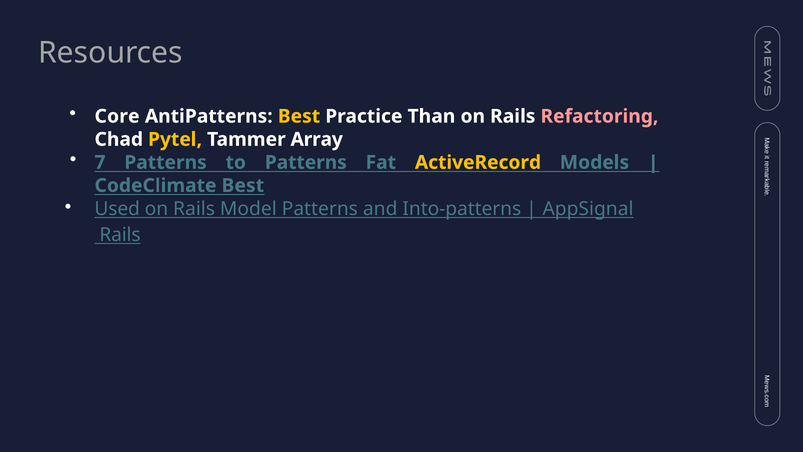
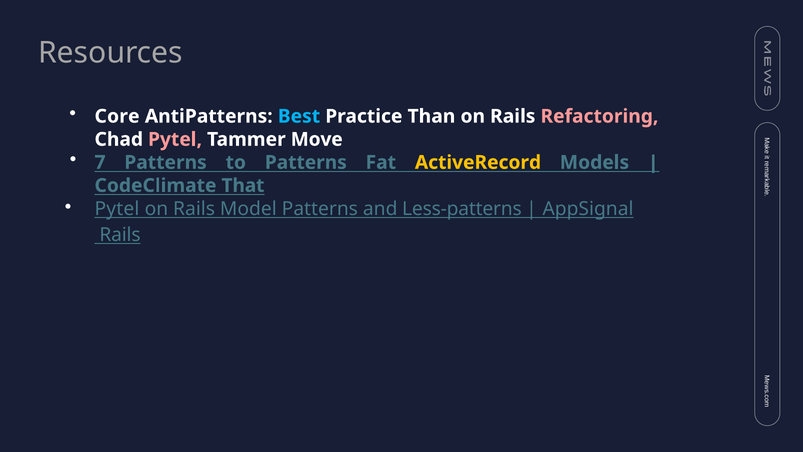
Best at (299, 116) colour: yellow -> light blue
Pytel at (175, 139) colour: yellow -> pink
Array: Array -> Move
CodeClimate Best: Best -> That
Used at (117, 209): Used -> Pytel
Into-patterns: Into-patterns -> Less-patterns
